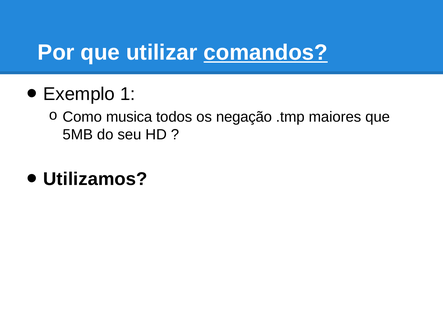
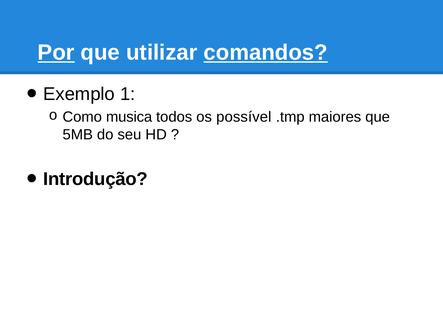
Por underline: none -> present
negação: negação -> possível
Utilizamos: Utilizamos -> Introdução
